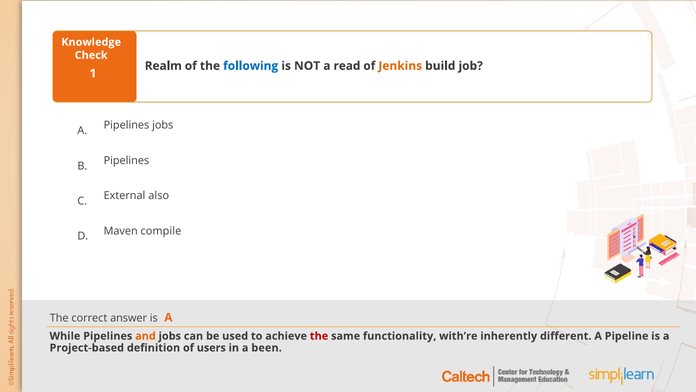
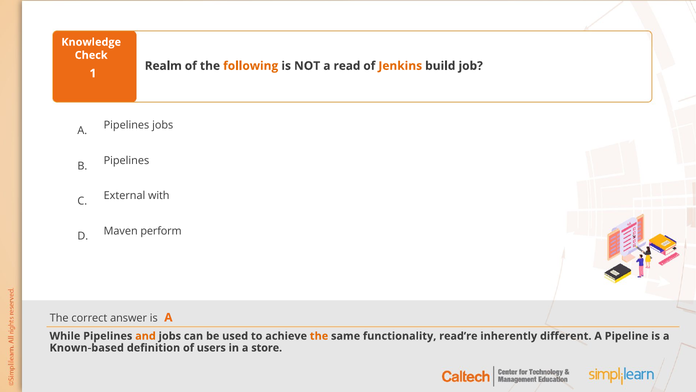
following colour: blue -> orange
also: also -> with
compile: compile -> perform
the at (319, 336) colour: red -> orange
with’re: with’re -> read’re
Project-based: Project-based -> Known-based
been: been -> store
